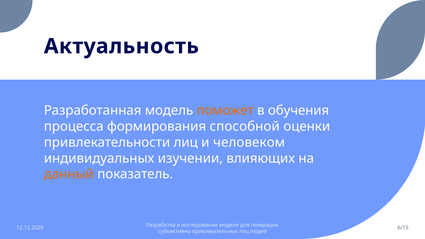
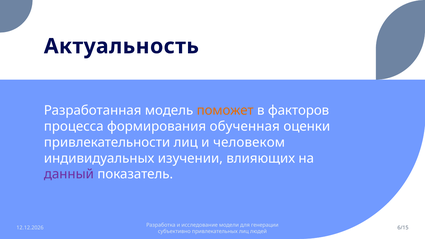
обучения: обучения -> факторов
способной: способной -> обученная
данный colour: orange -> purple
